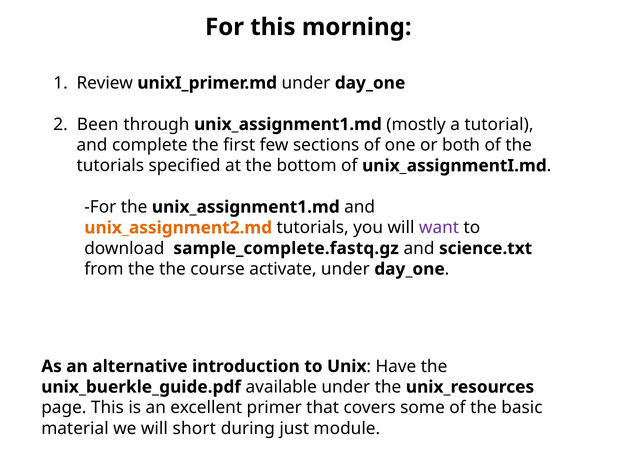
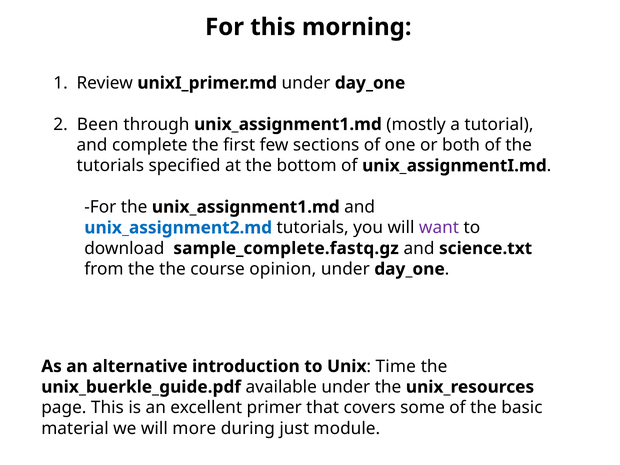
unix_assignment2.md colour: orange -> blue
activate: activate -> opinion
Have: Have -> Time
short: short -> more
